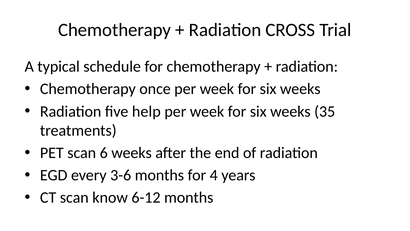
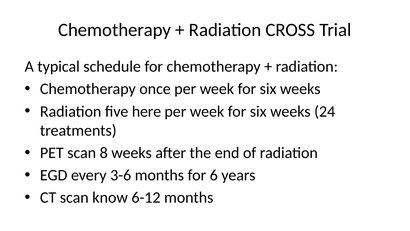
help: help -> here
35: 35 -> 24
6: 6 -> 8
4: 4 -> 6
